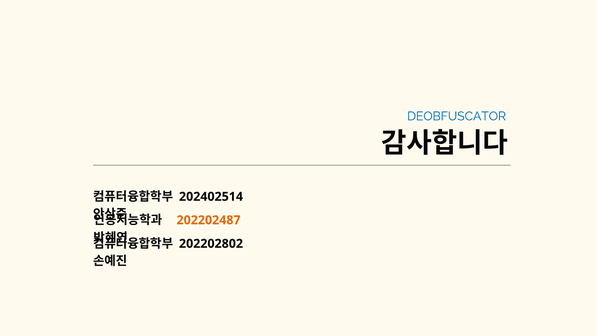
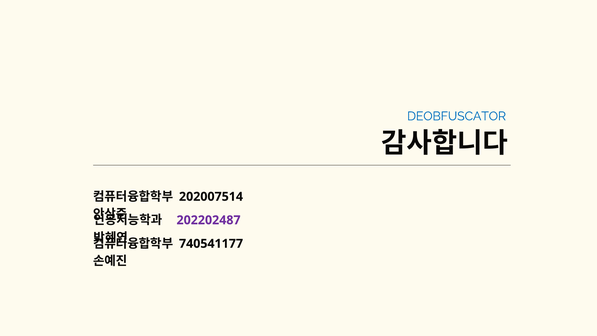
202402514: 202402514 -> 202007514
202202487 colour: orange -> purple
202202802: 202202802 -> 740541177
